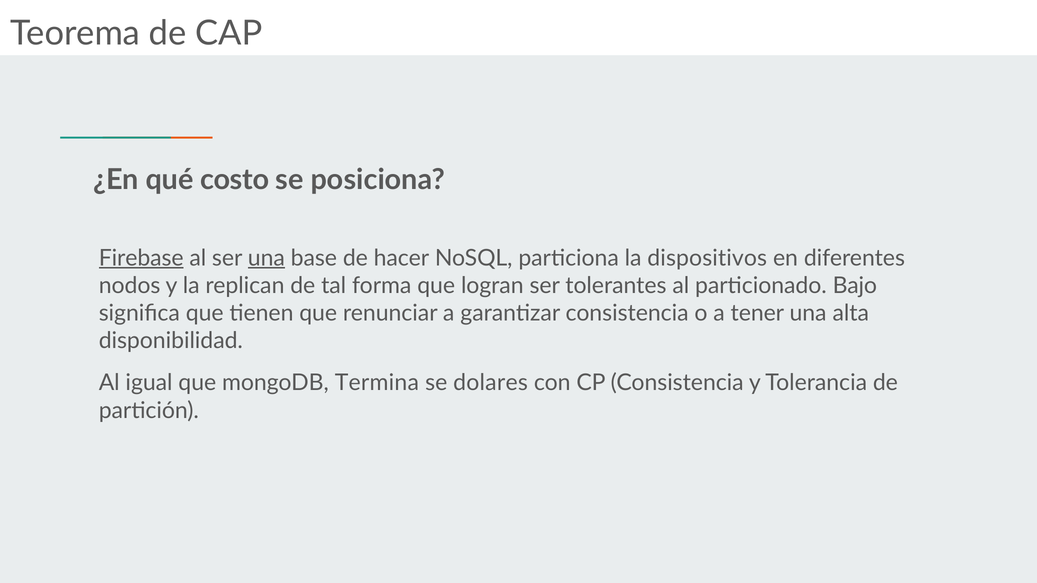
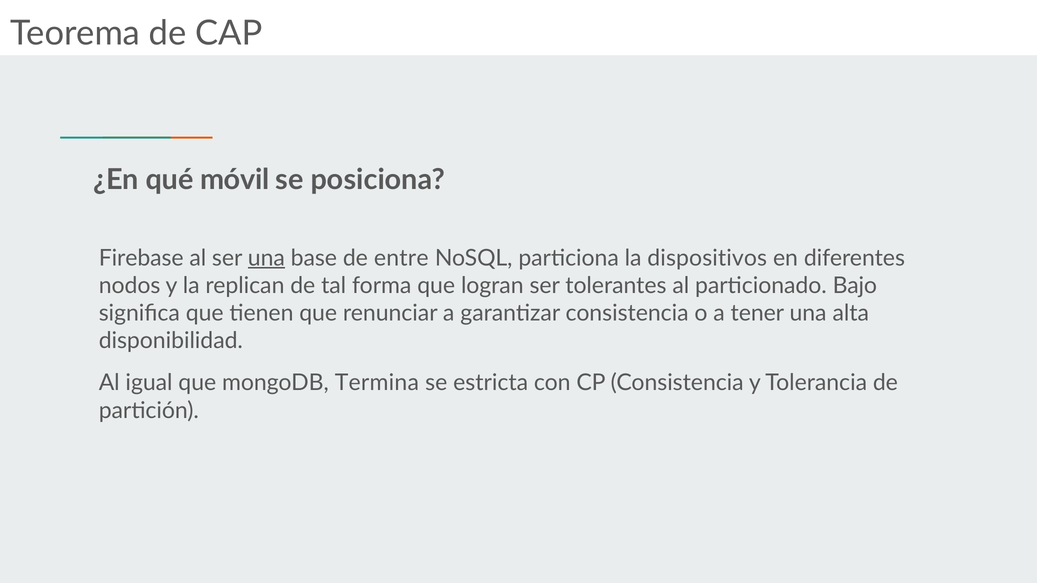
costo: costo -> móvil
Firebase underline: present -> none
hacer: hacer -> entre
dolares: dolares -> estricta
